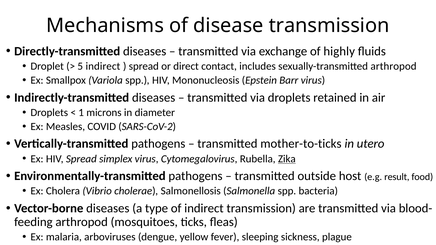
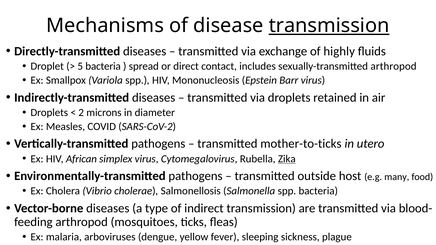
transmission at (329, 26) underline: none -> present
5 indirect: indirect -> bacteria
1: 1 -> 2
HIV Spread: Spread -> African
result: result -> many
